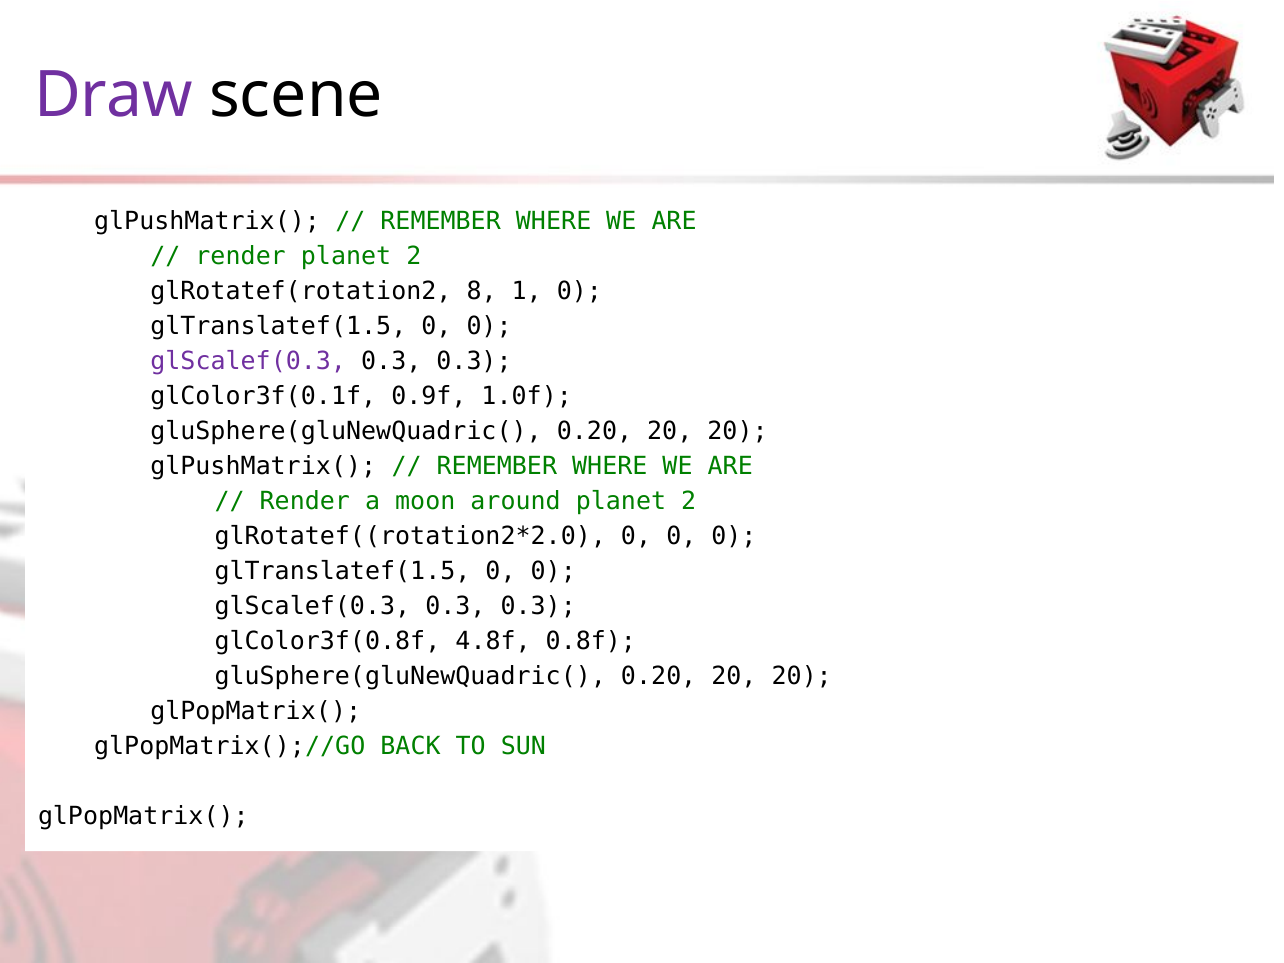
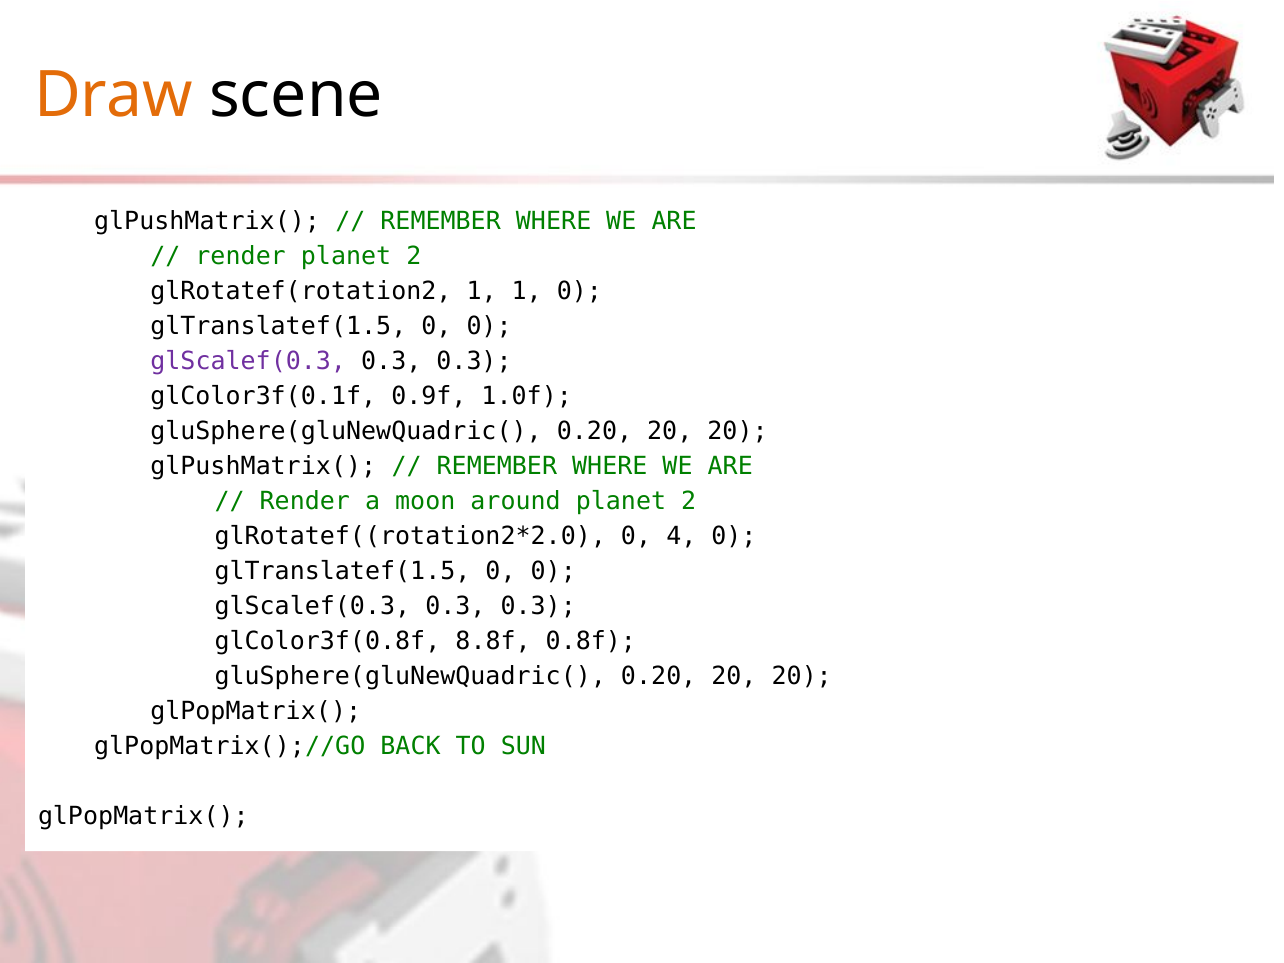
Draw colour: purple -> orange
glRotatef(rotation2 8: 8 -> 1
0 at (681, 536): 0 -> 4
4.8f: 4.8f -> 8.8f
